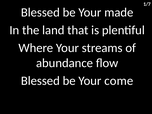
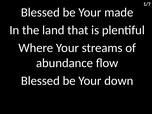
come: come -> down
